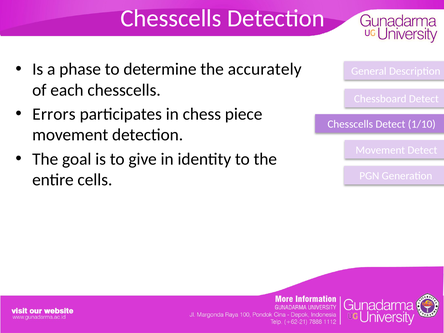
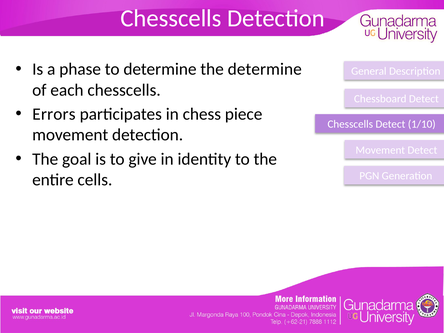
the accurately: accurately -> determine
